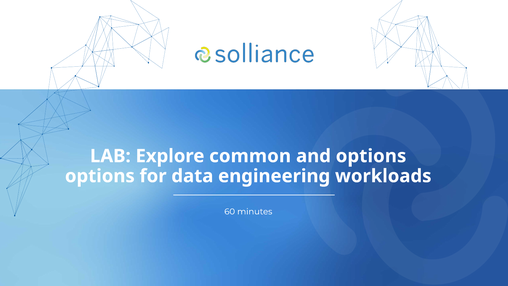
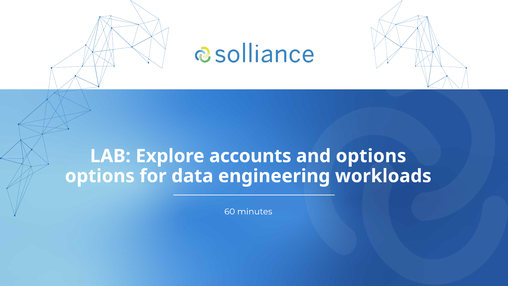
common: common -> accounts
